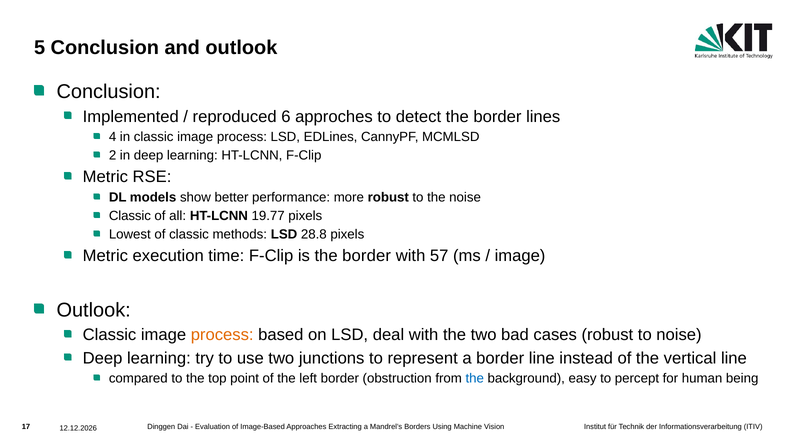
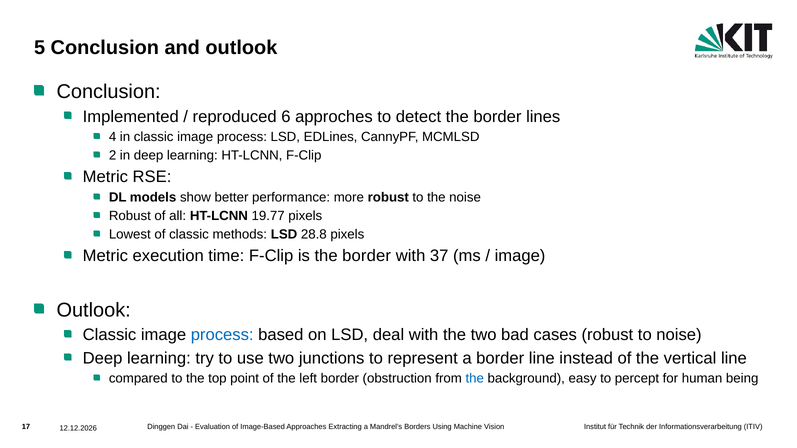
Classic at (130, 216): Classic -> Robust
57: 57 -> 37
process at (222, 335) colour: orange -> blue
